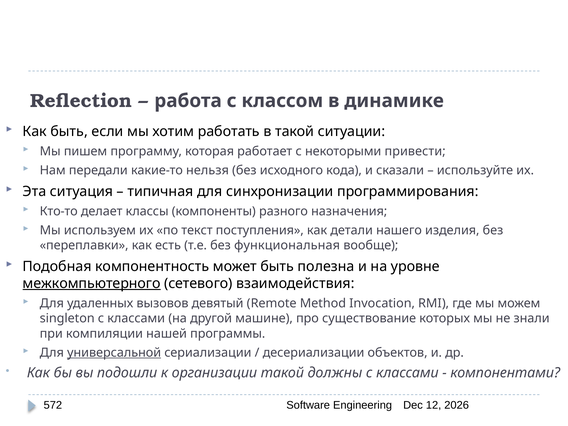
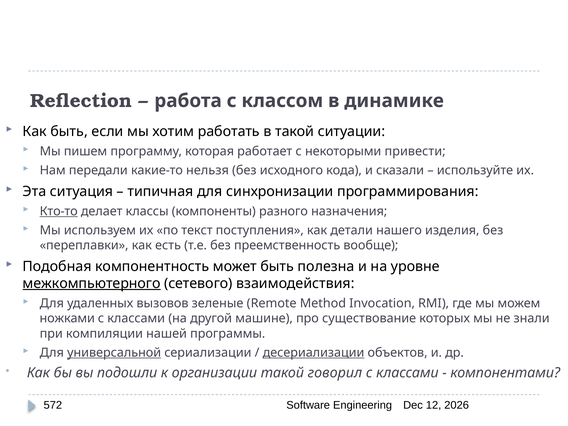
Кто-то underline: none -> present
функциональная: функциональная -> преемственность
девятый: девятый -> зеленые
singleton: singleton -> ножками
десериализации underline: none -> present
должны: должны -> говорил
